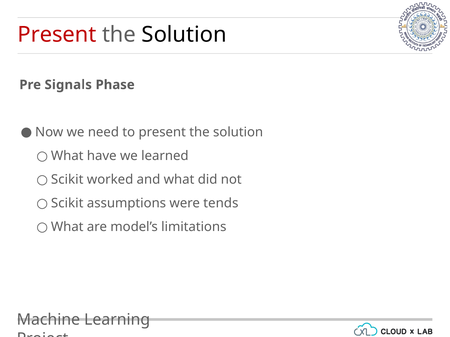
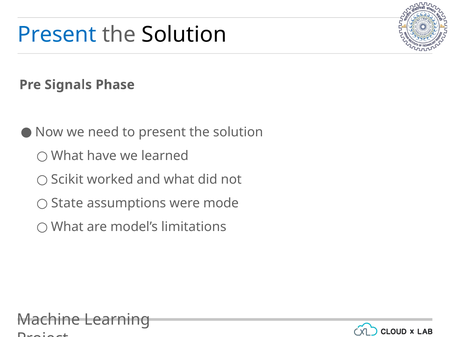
Present at (57, 35) colour: red -> blue
Scikit at (67, 204): Scikit -> State
tends: tends -> mode
